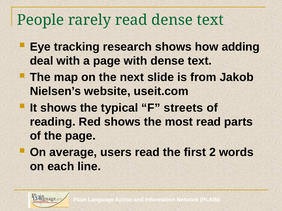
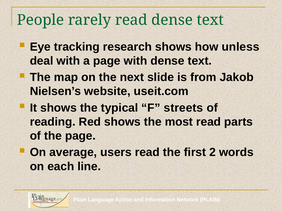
adding: adding -> unless
